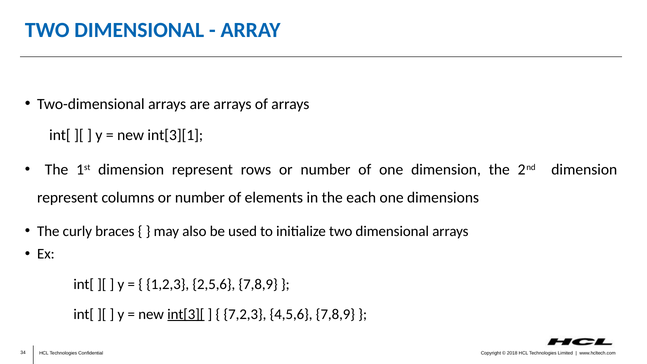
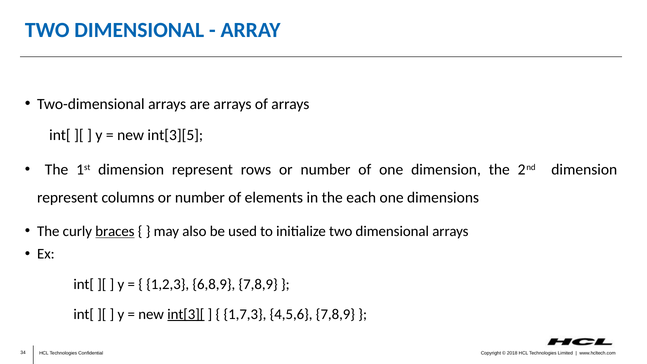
int[3][1: int[3][1 -> int[3][5
braces underline: none -> present
2,5,6: 2,5,6 -> 6,8,9
7,2,3: 7,2,3 -> 1,7,3
